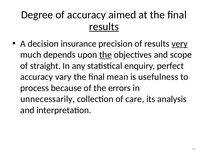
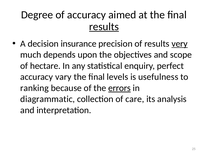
the at (106, 55) underline: present -> none
straight: straight -> hectare
mean: mean -> levels
process: process -> ranking
errors underline: none -> present
unnecessarily: unnecessarily -> diagrammatic
